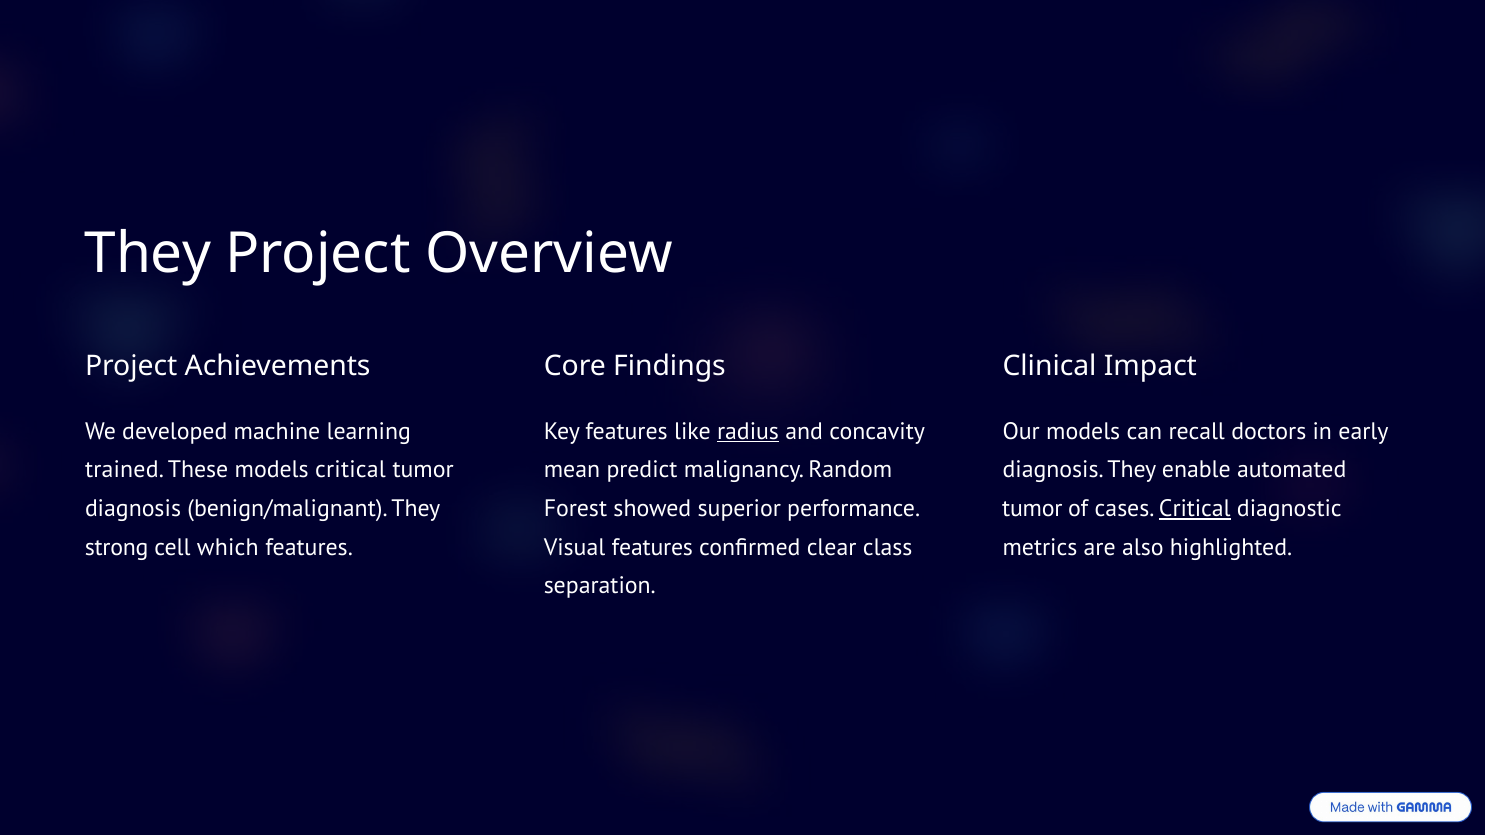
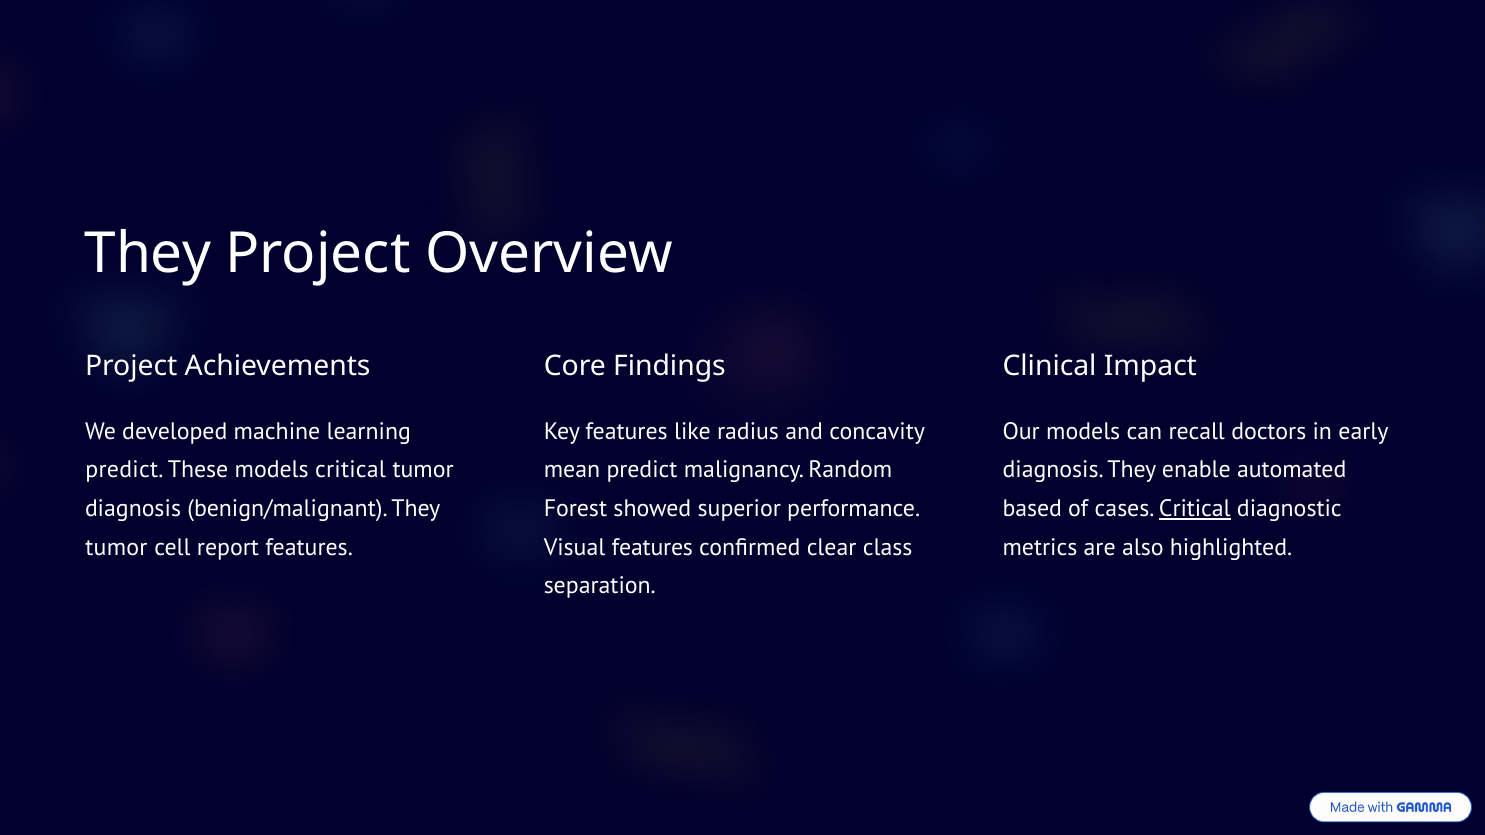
radius underline: present -> none
trained at (124, 470): trained -> predict
tumor at (1032, 509): tumor -> based
strong at (117, 548): strong -> tumor
which: which -> report
